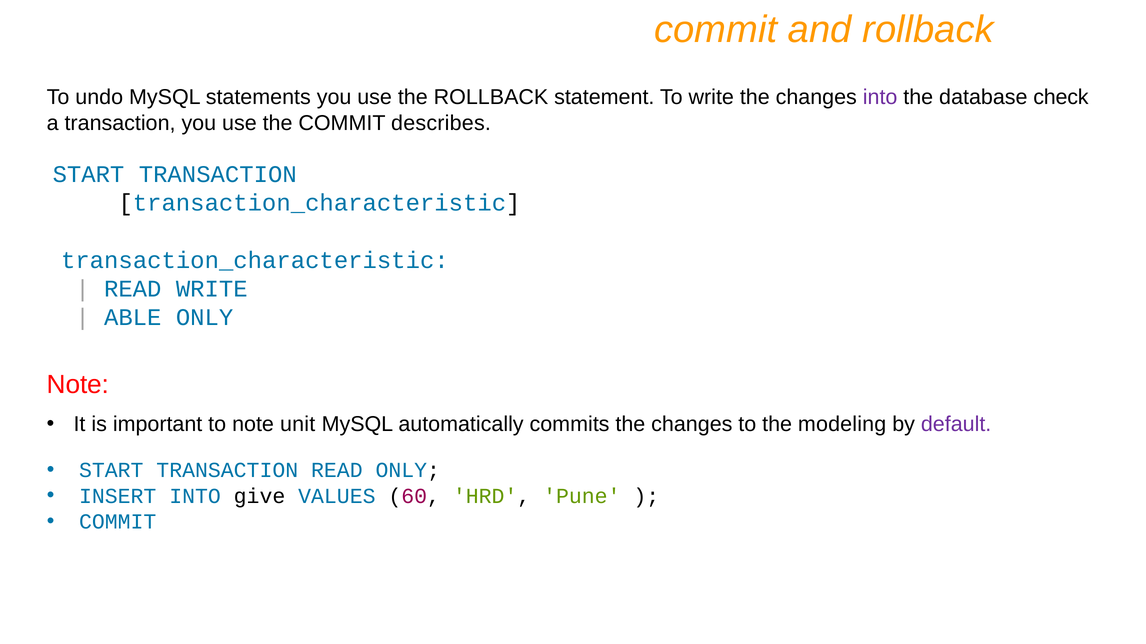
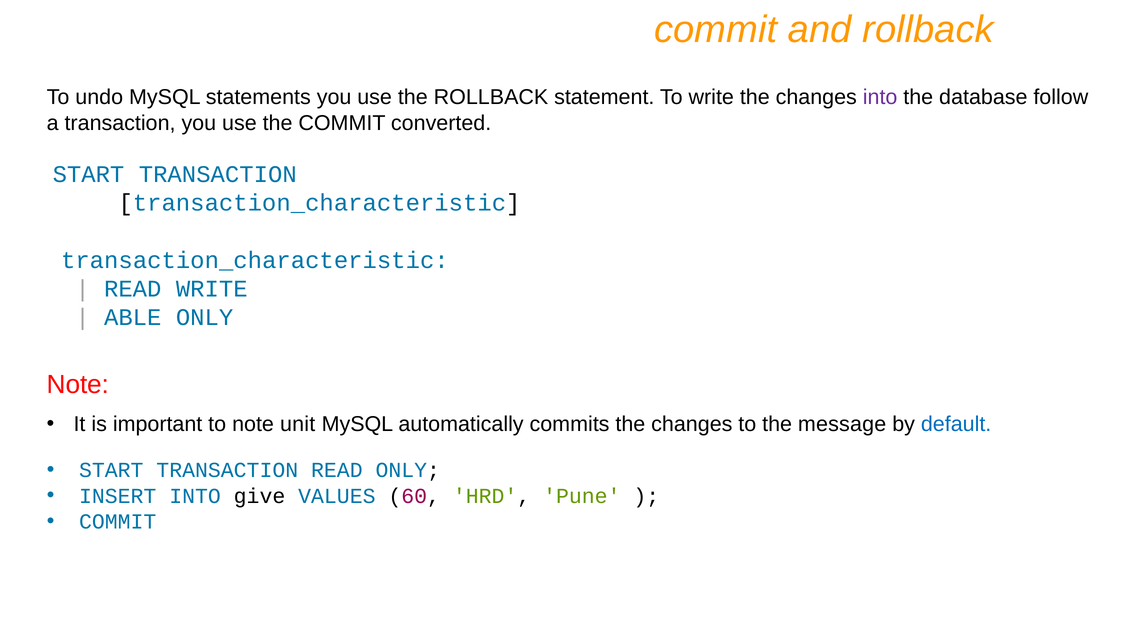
check: check -> follow
describes: describes -> converted
modeling: modeling -> message
default colour: purple -> blue
